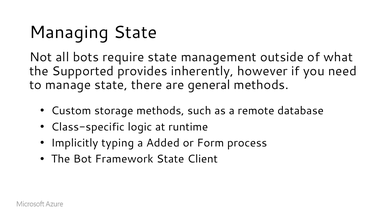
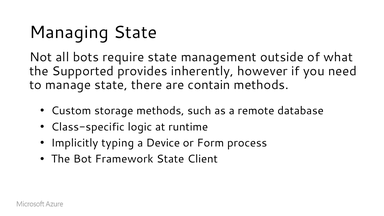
general: general -> contain
Added: Added -> Device
